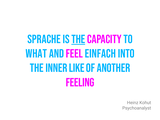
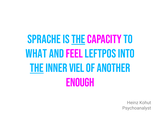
einfach: einfach -> leftpos
the at (37, 68) underline: none -> present
like: like -> viel
feeling: feeling -> enough
